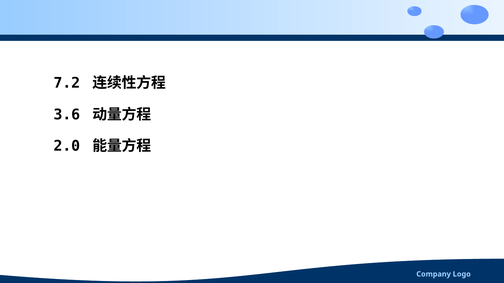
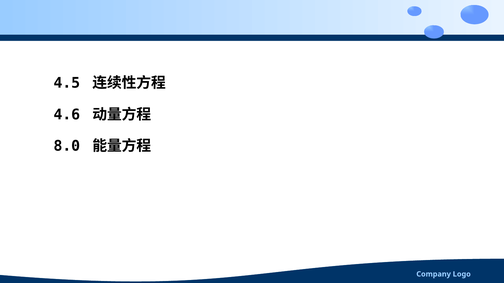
7.2: 7.2 -> 4.5
3.6: 3.6 -> 4.6
2.0: 2.0 -> 8.0
